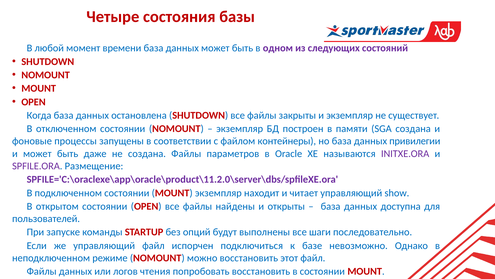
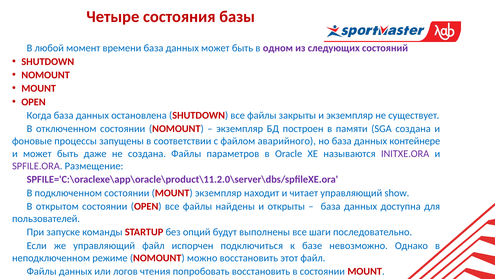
контейнеры: контейнеры -> аварийного
привилегии: привилегии -> контейнере
